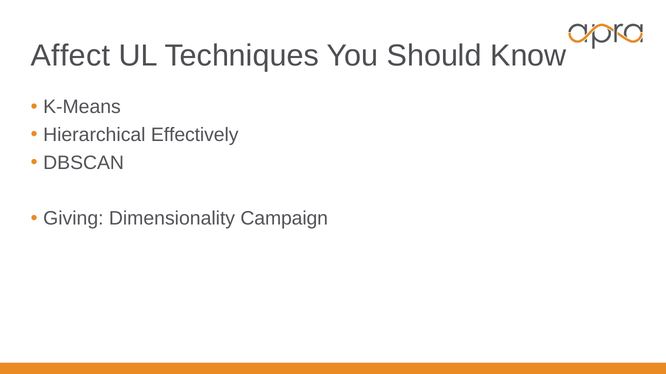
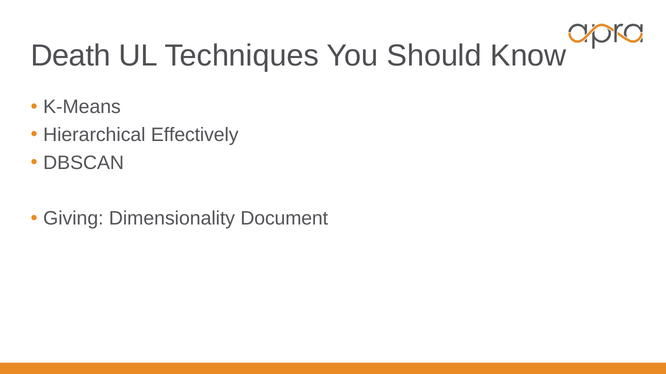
Affect: Affect -> Death
Campaign: Campaign -> Document
